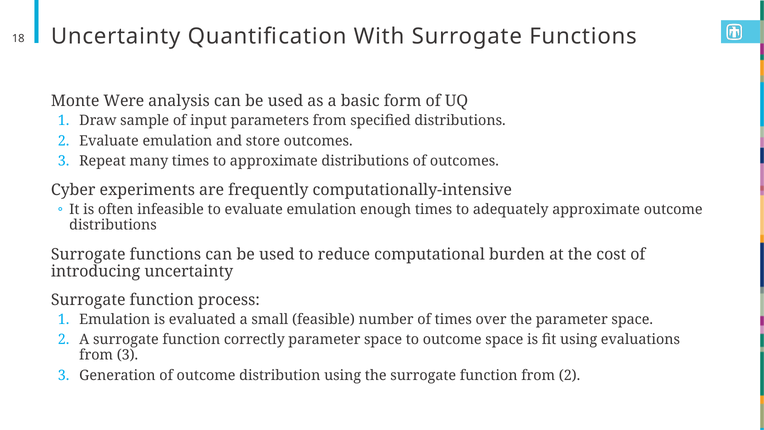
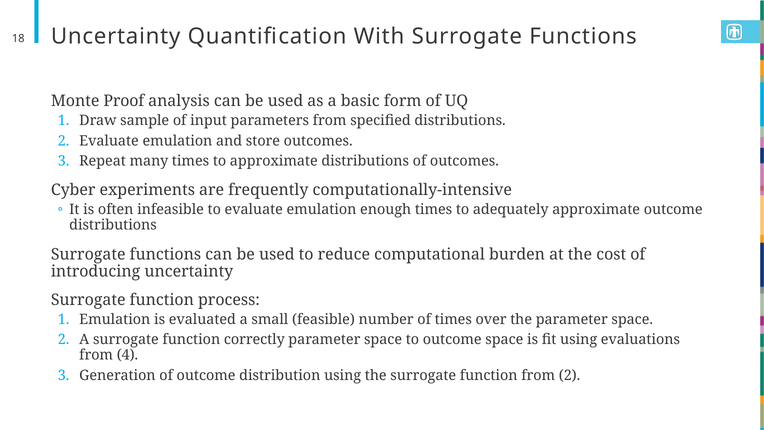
Were: Were -> Proof
from 3: 3 -> 4
